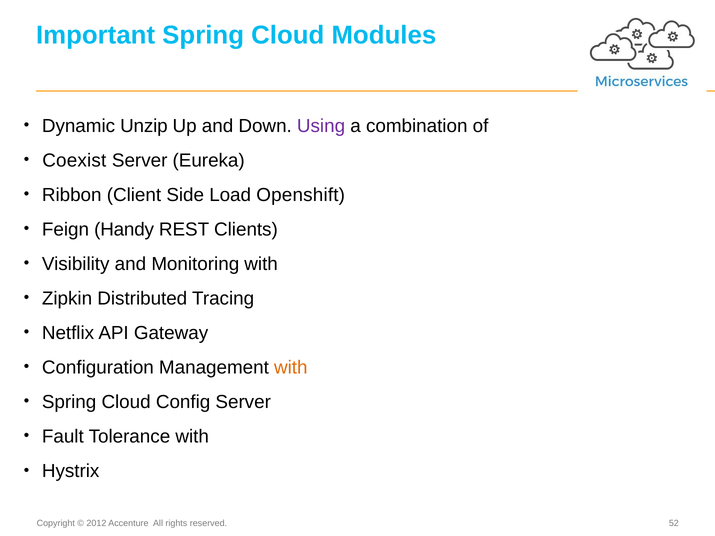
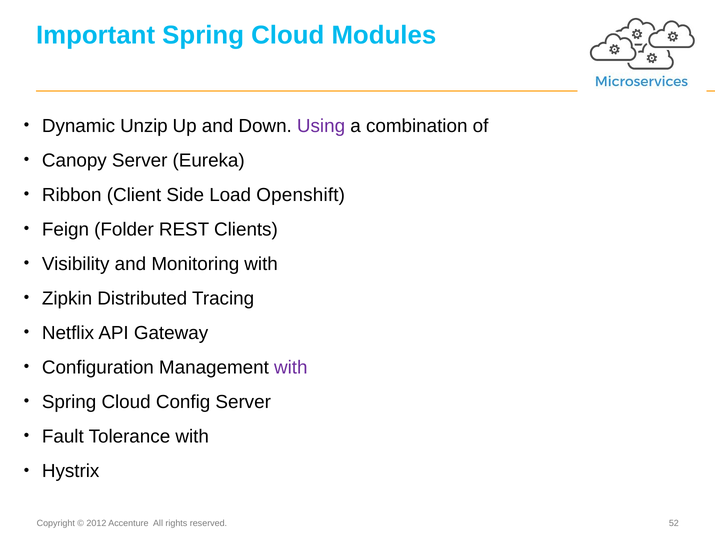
Coexist: Coexist -> Canopy
Handy: Handy -> Folder
with at (291, 368) colour: orange -> purple
